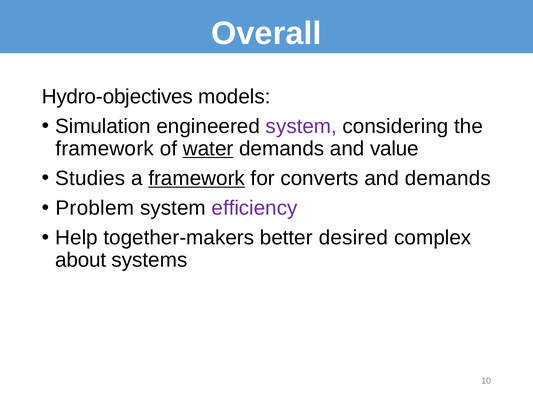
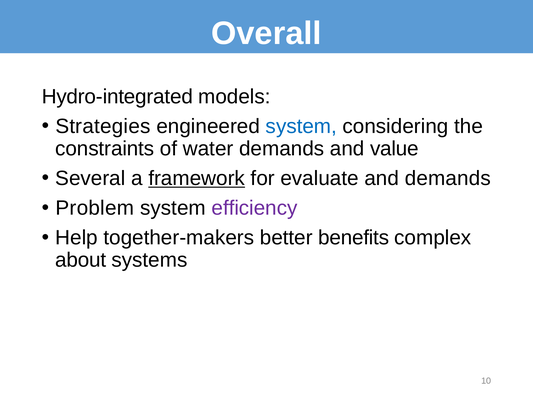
Hydro-objectives: Hydro-objectives -> Hydro-integrated
Simulation: Simulation -> Strategies
system at (301, 127) colour: purple -> blue
framework at (105, 149): framework -> constraints
water underline: present -> none
Studies: Studies -> Several
converts: converts -> evaluate
desired: desired -> benefits
